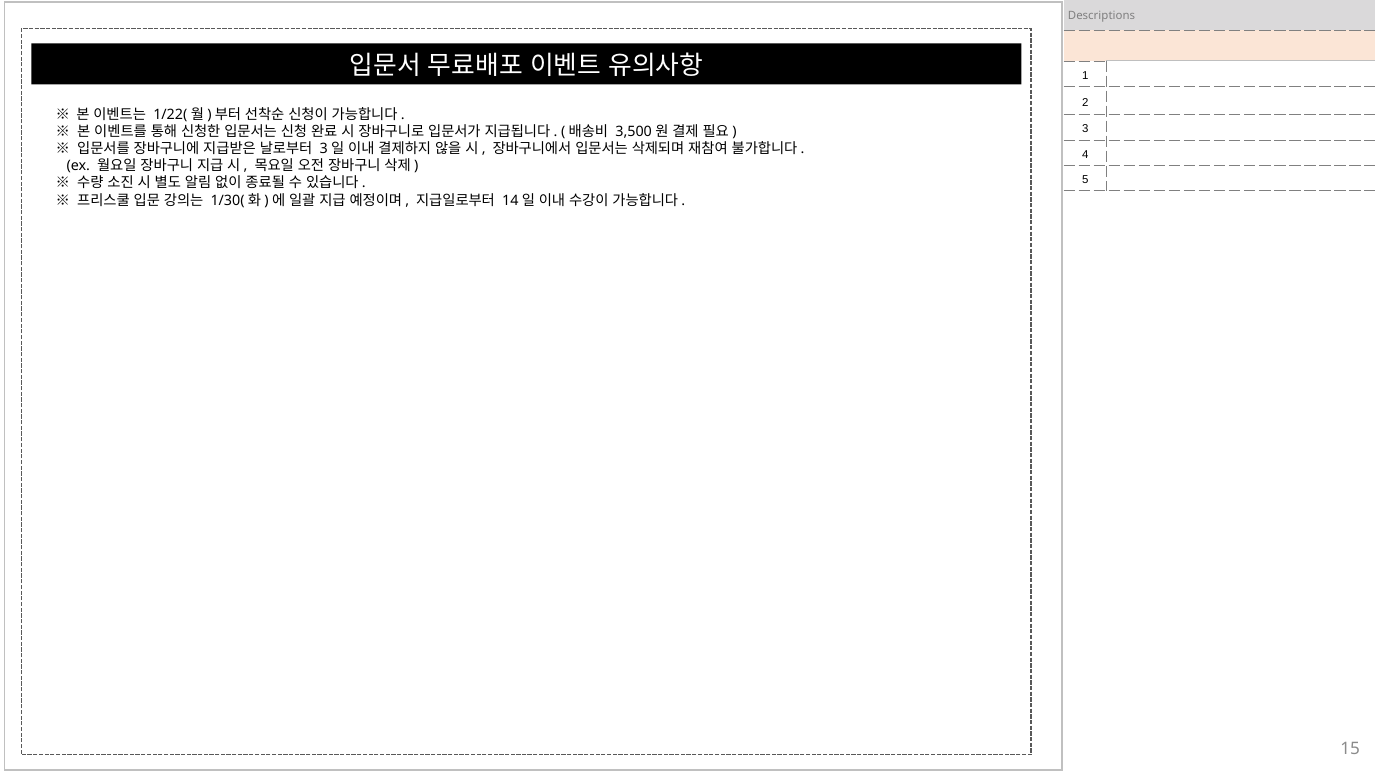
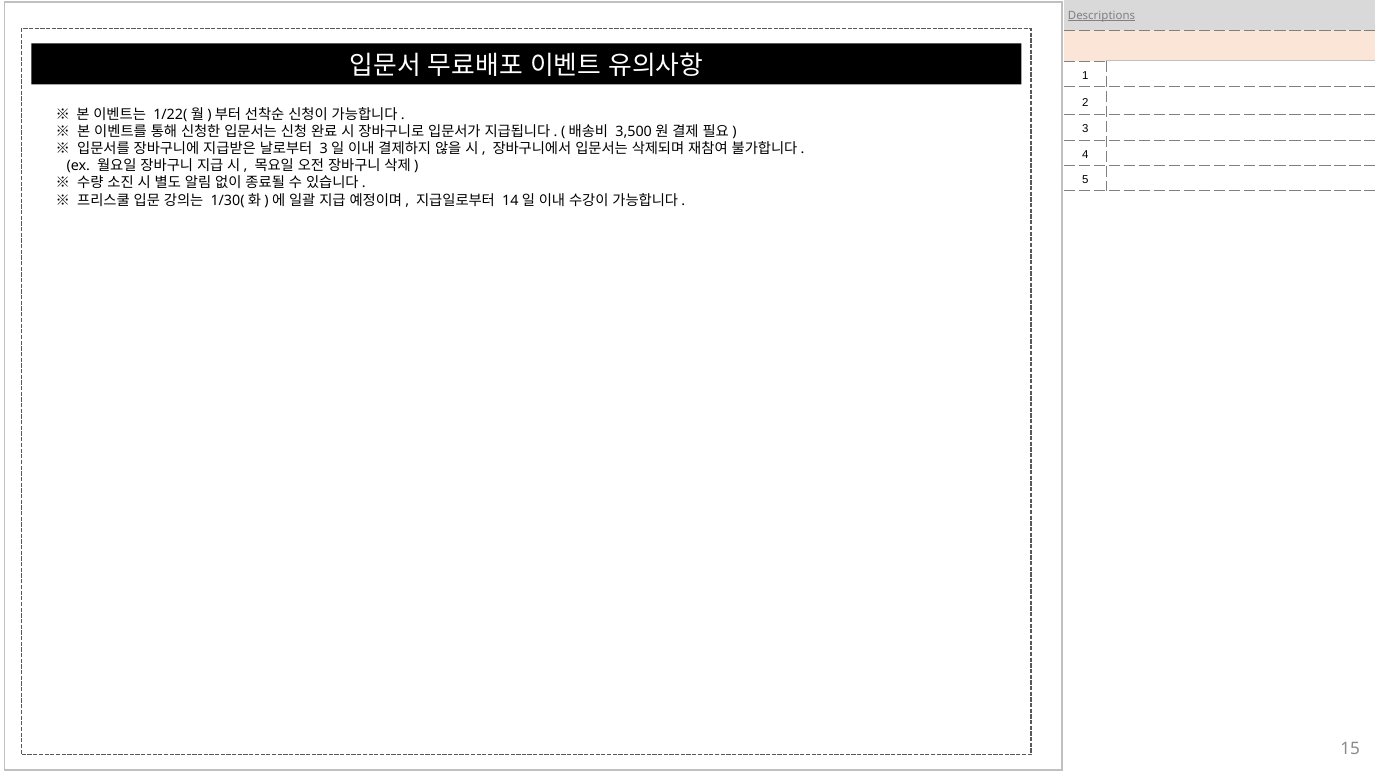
Descriptions underline: none -> present
